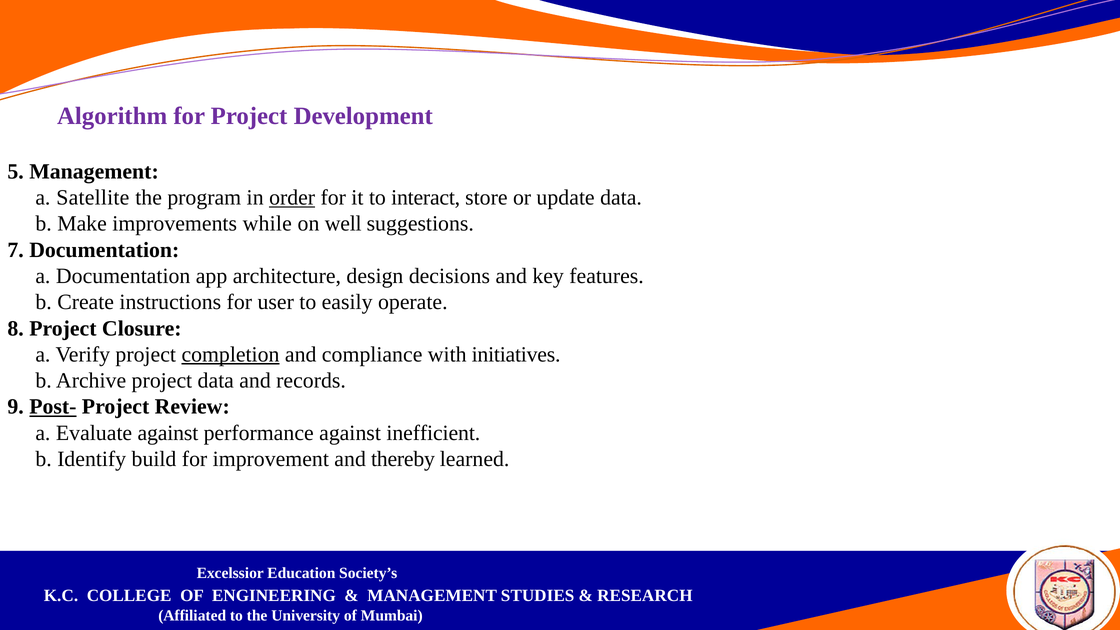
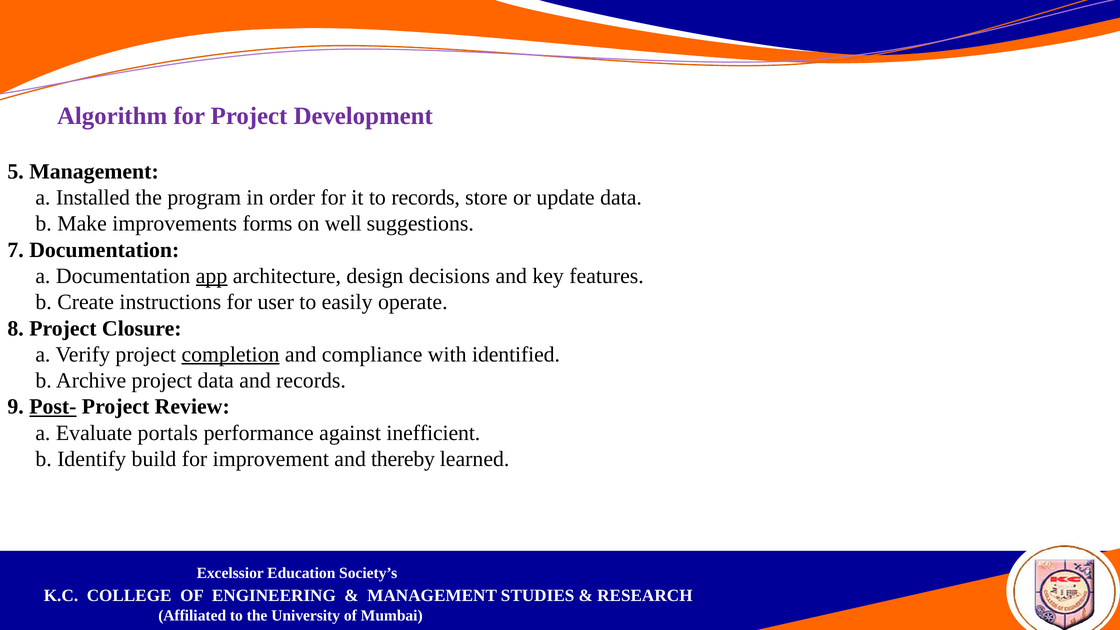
Satellite: Satellite -> Installed
order underline: present -> none
to interact: interact -> records
while: while -> forms
app underline: none -> present
initiatives: initiatives -> identified
Evaluate against: against -> portals
